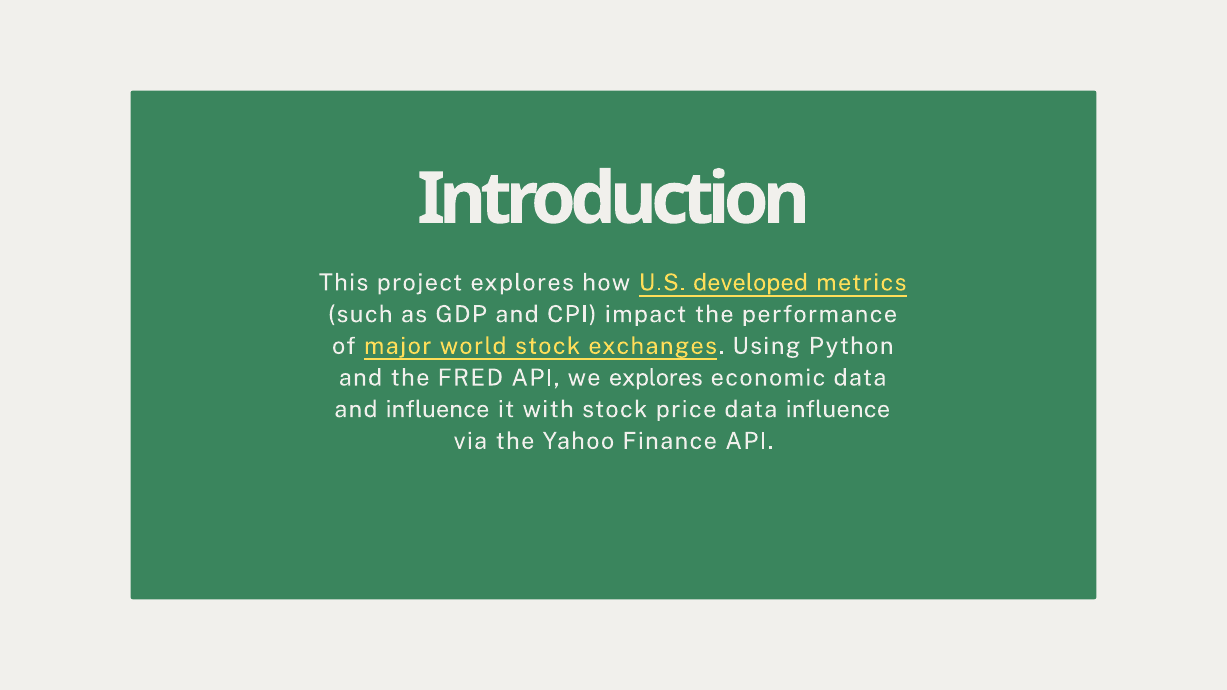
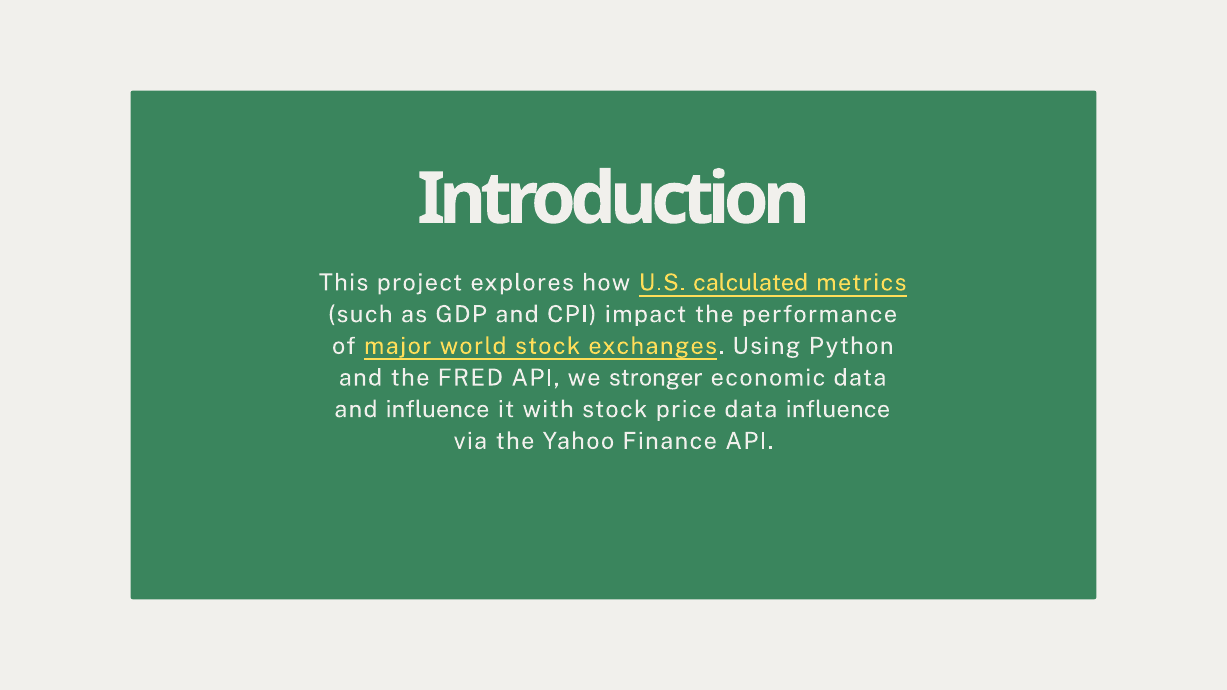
developed: developed -> calculated
we explores: explores -> stronger
